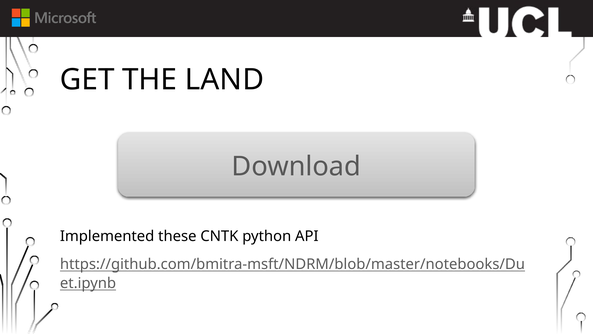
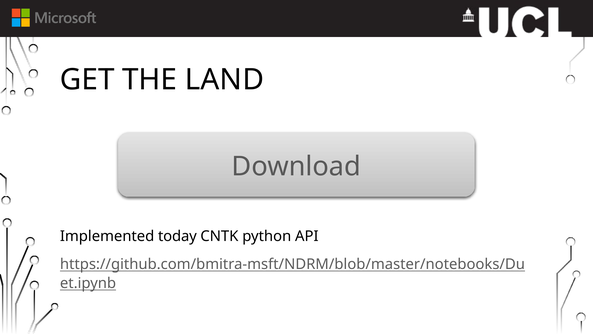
these: these -> today
